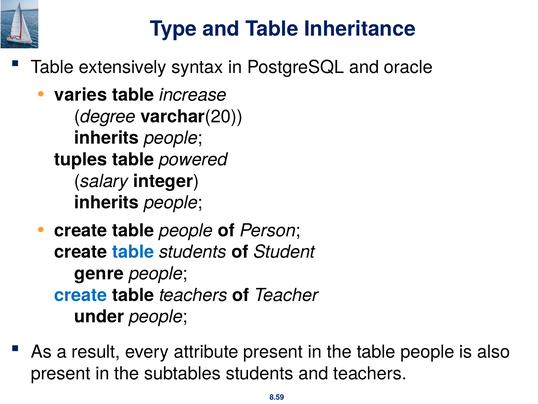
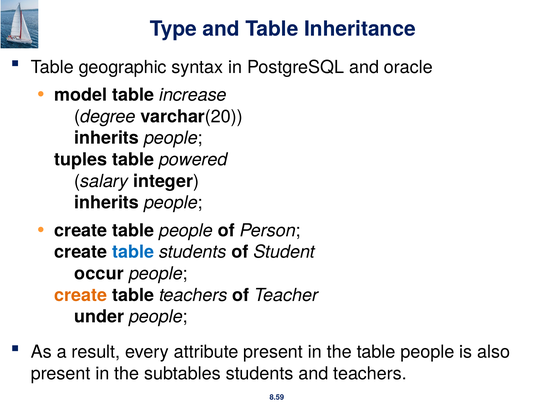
extensively: extensively -> geographic
varies: varies -> model
genre: genre -> occur
create at (81, 295) colour: blue -> orange
